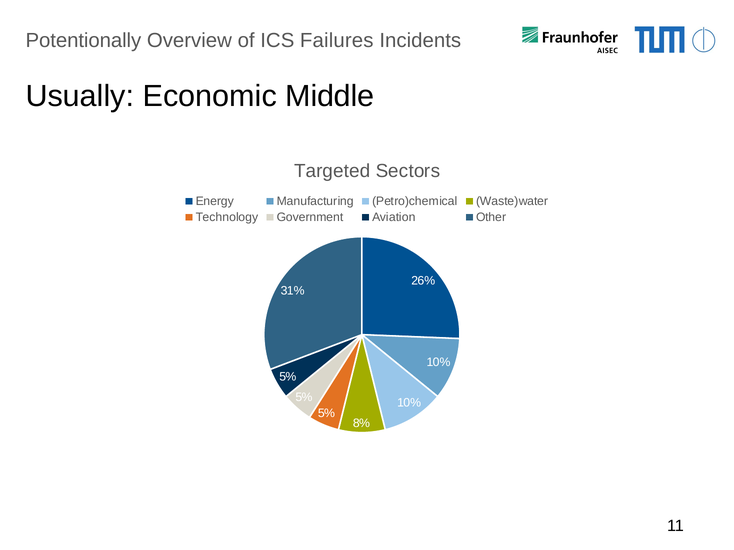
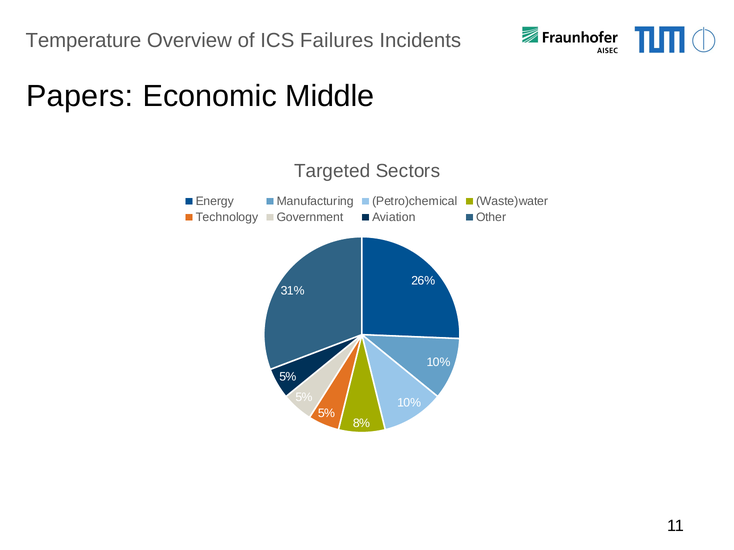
Potentionally: Potentionally -> Temperature
Usually: Usually -> Papers
